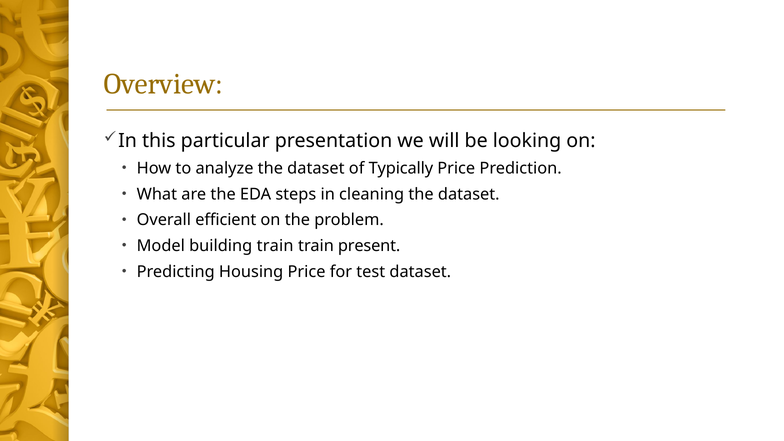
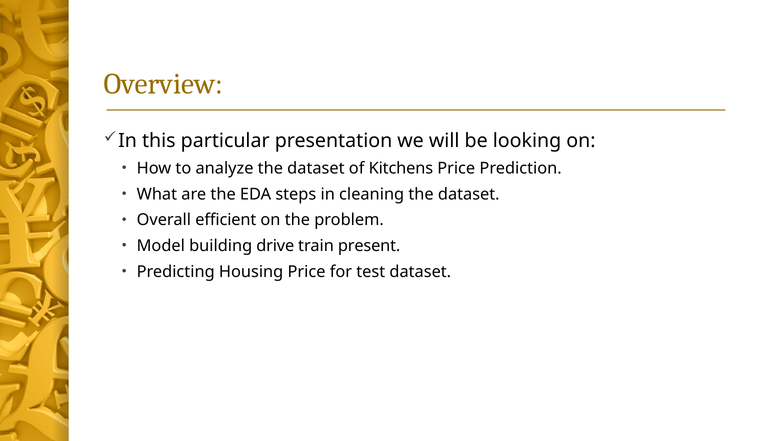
Typically: Typically -> Kitchens
building train: train -> drive
